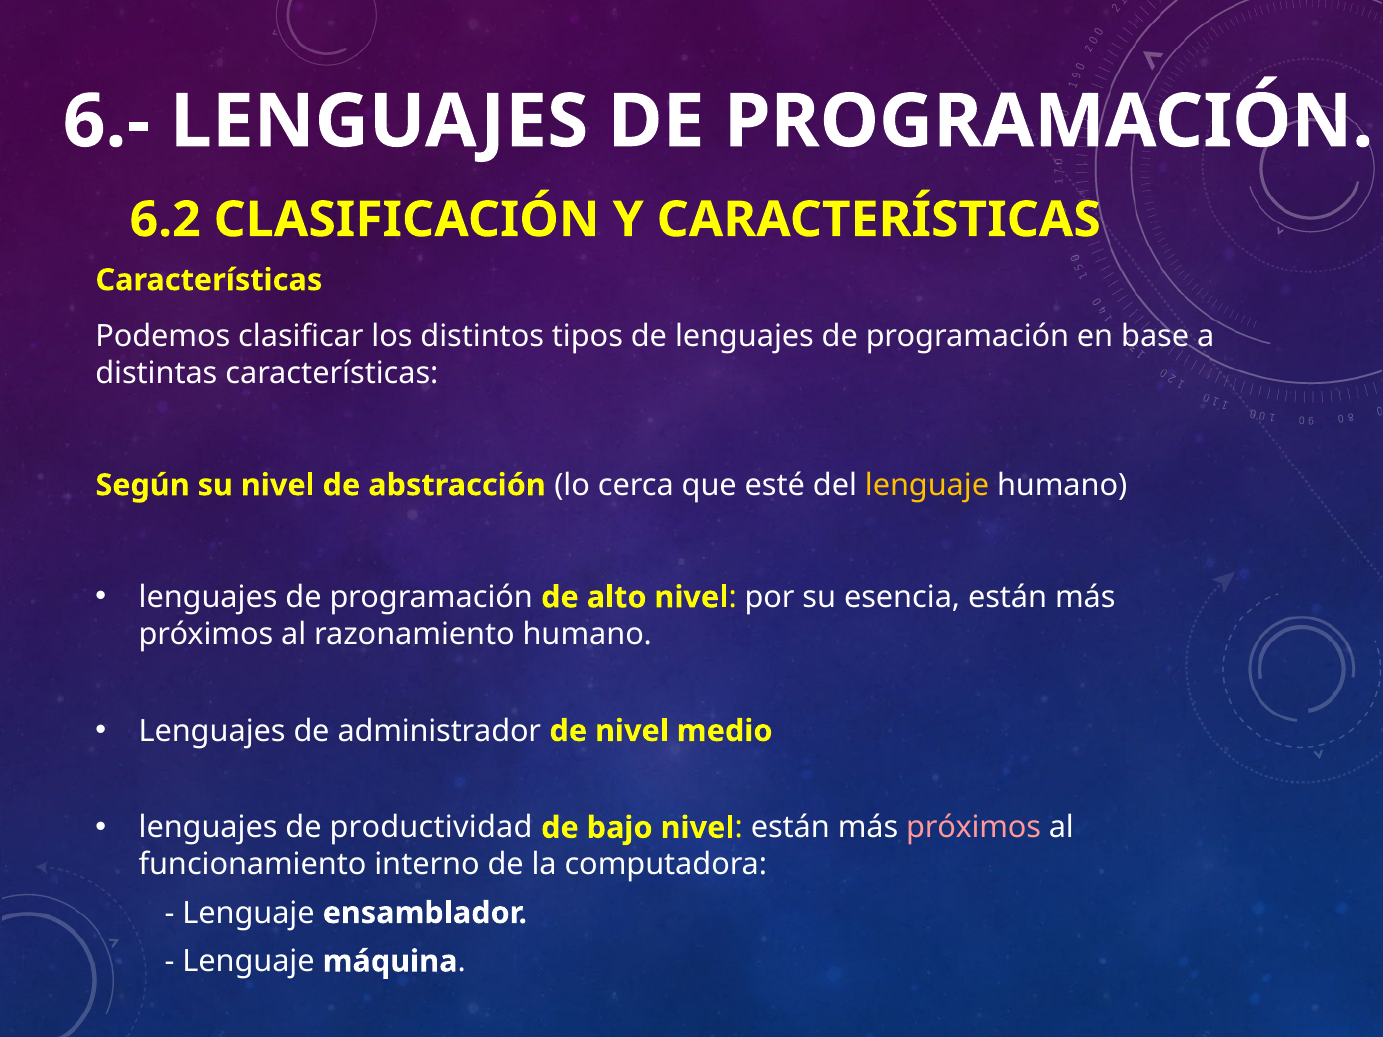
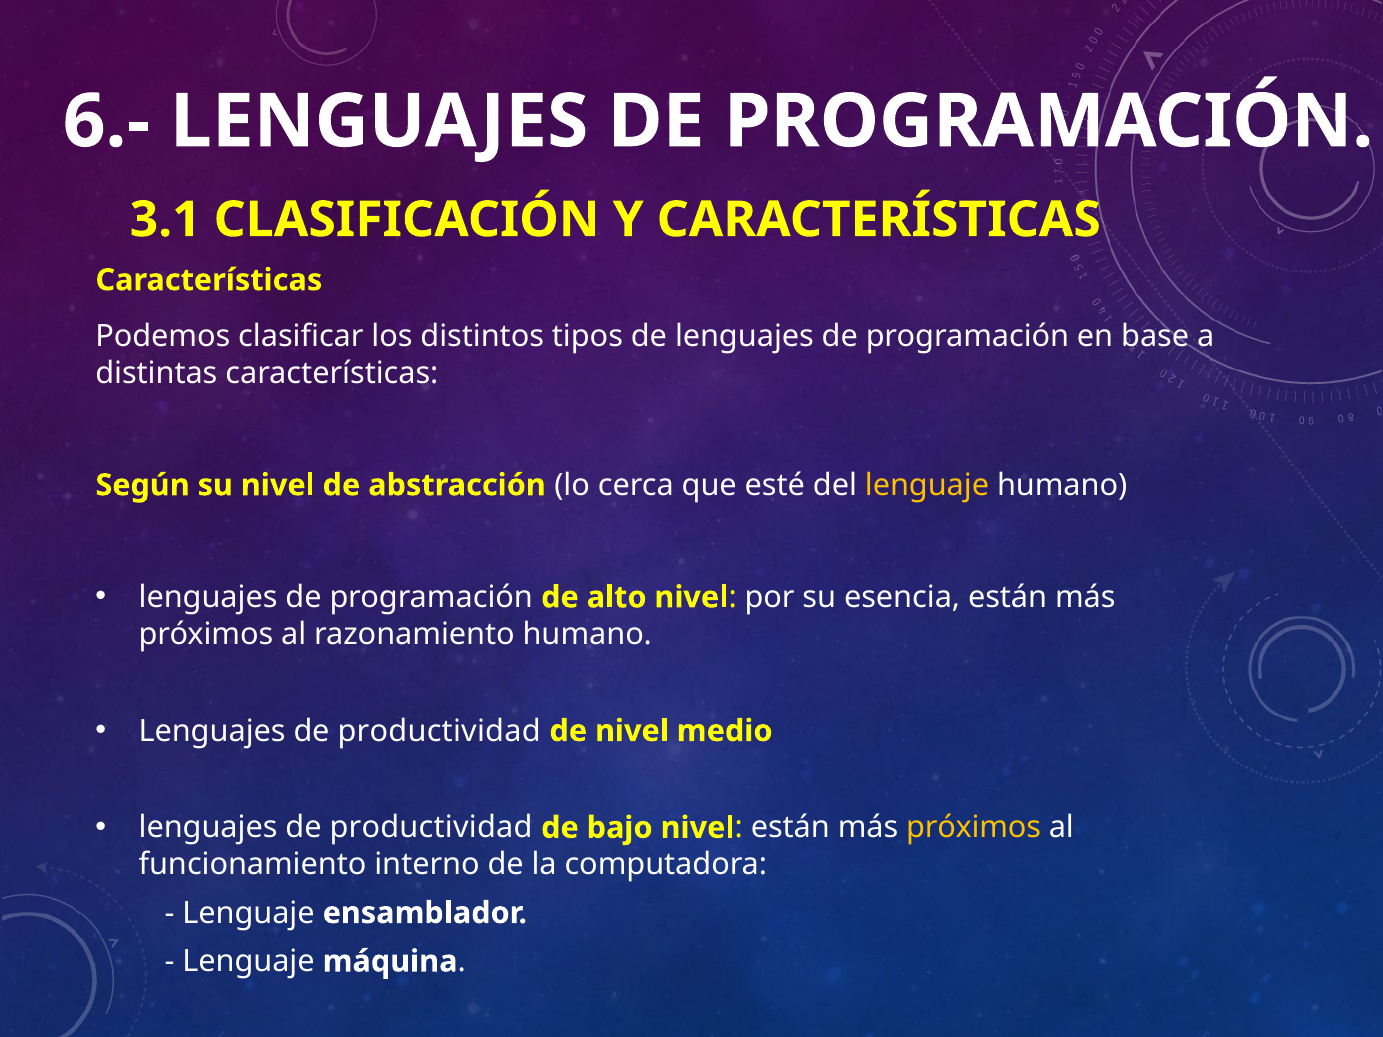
6.2: 6.2 -> 3.1
administrador at (439, 731): administrador -> productividad
próximos at (974, 828) colour: pink -> yellow
